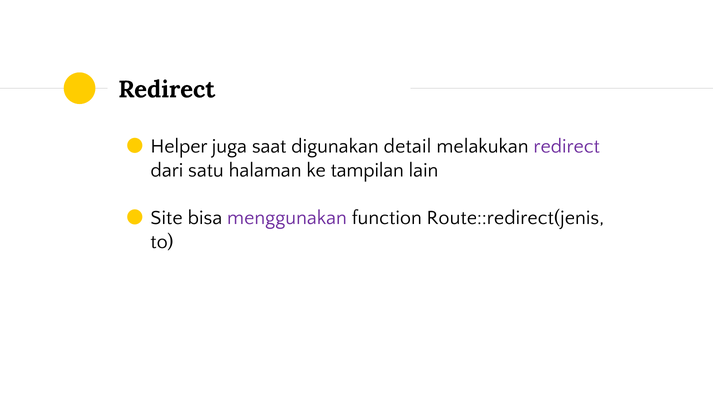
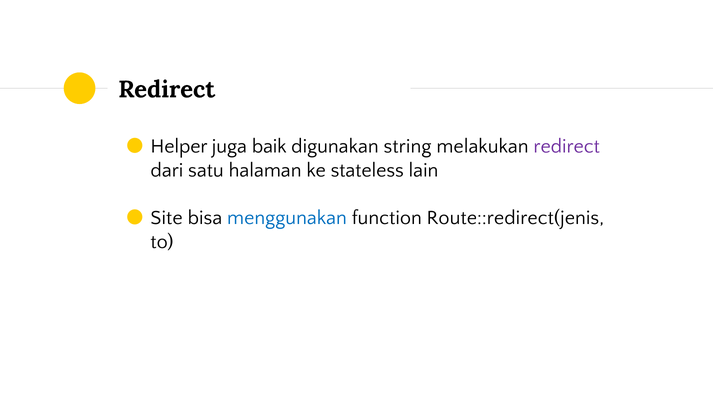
saat: saat -> baik
detail: detail -> string
tampilan: tampilan -> stateless
menggunakan colour: purple -> blue
